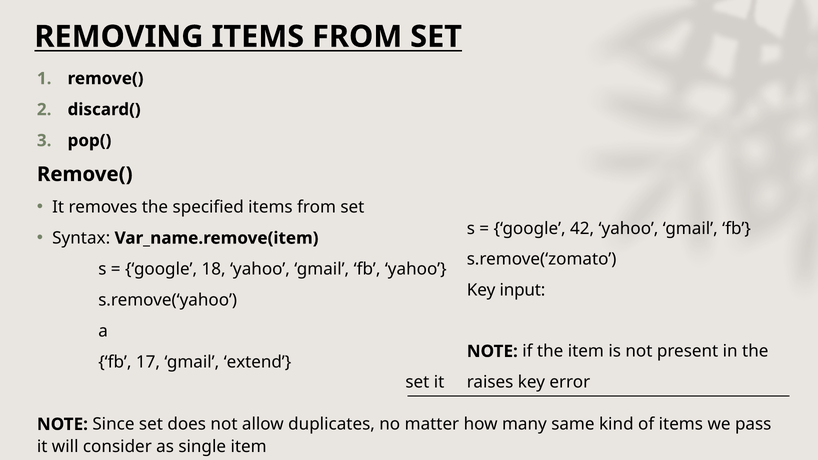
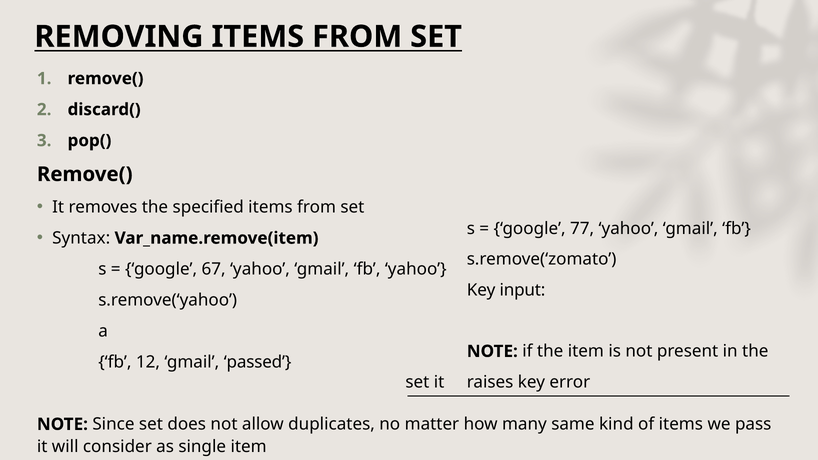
42: 42 -> 77
18: 18 -> 67
17: 17 -> 12
extend: extend -> passed
